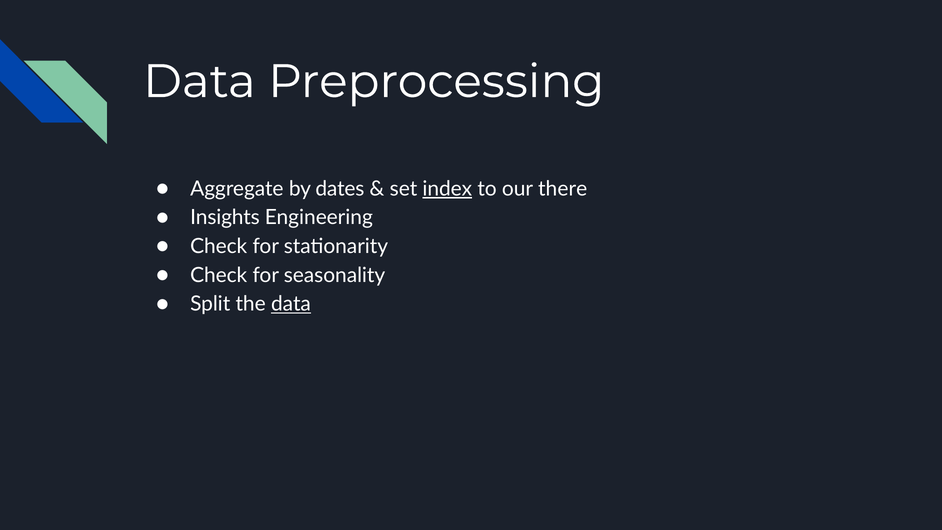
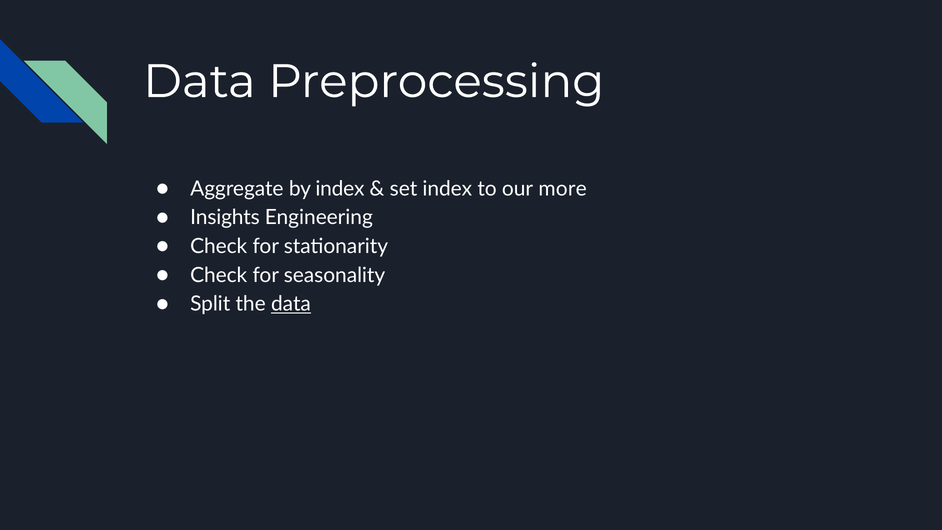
by dates: dates -> index
index at (447, 189) underline: present -> none
there: there -> more
